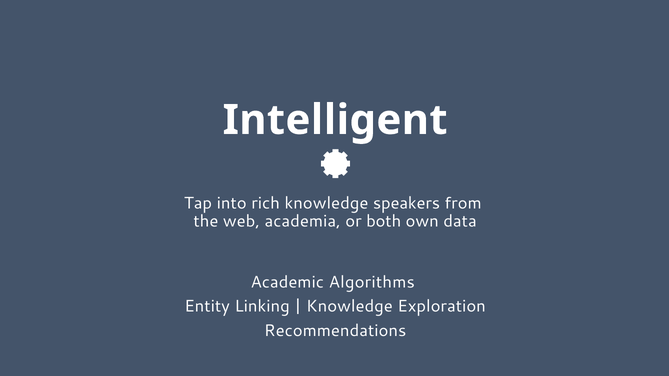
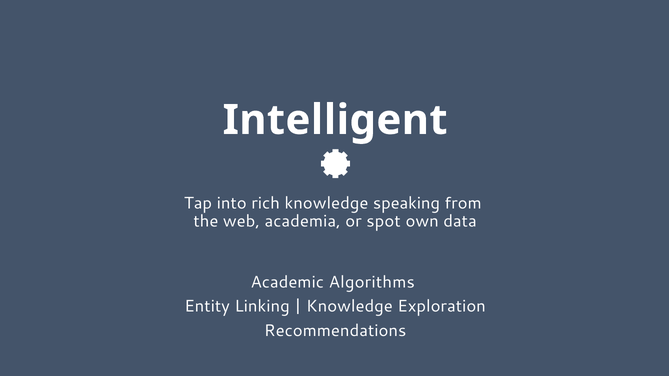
speakers: speakers -> speaking
both: both -> spot
